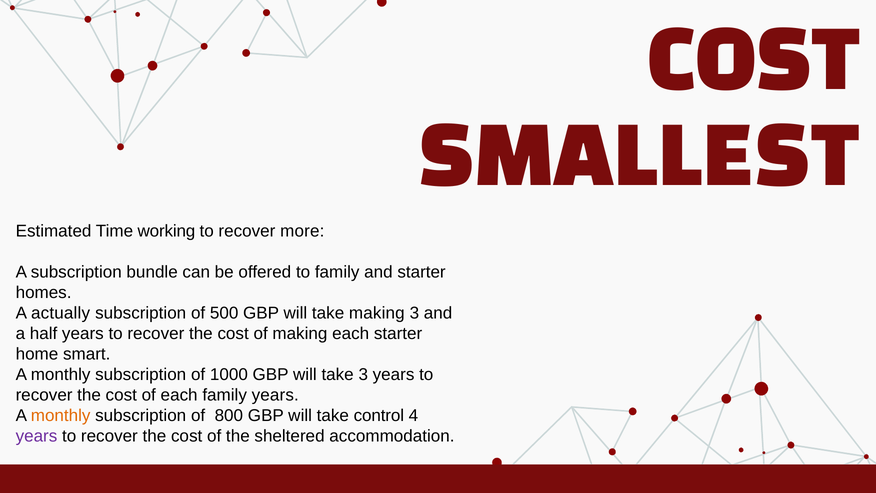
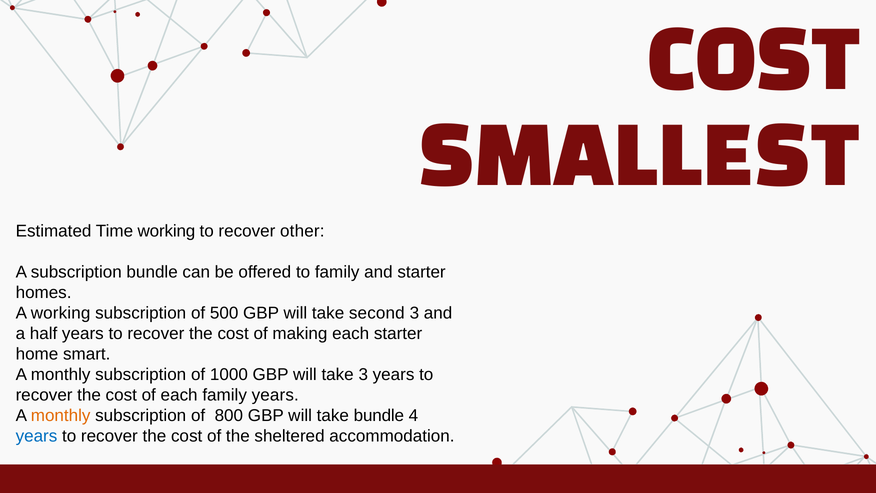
more: more -> other
A actually: actually -> working
take making: making -> second
take control: control -> bundle
years at (36, 436) colour: purple -> blue
